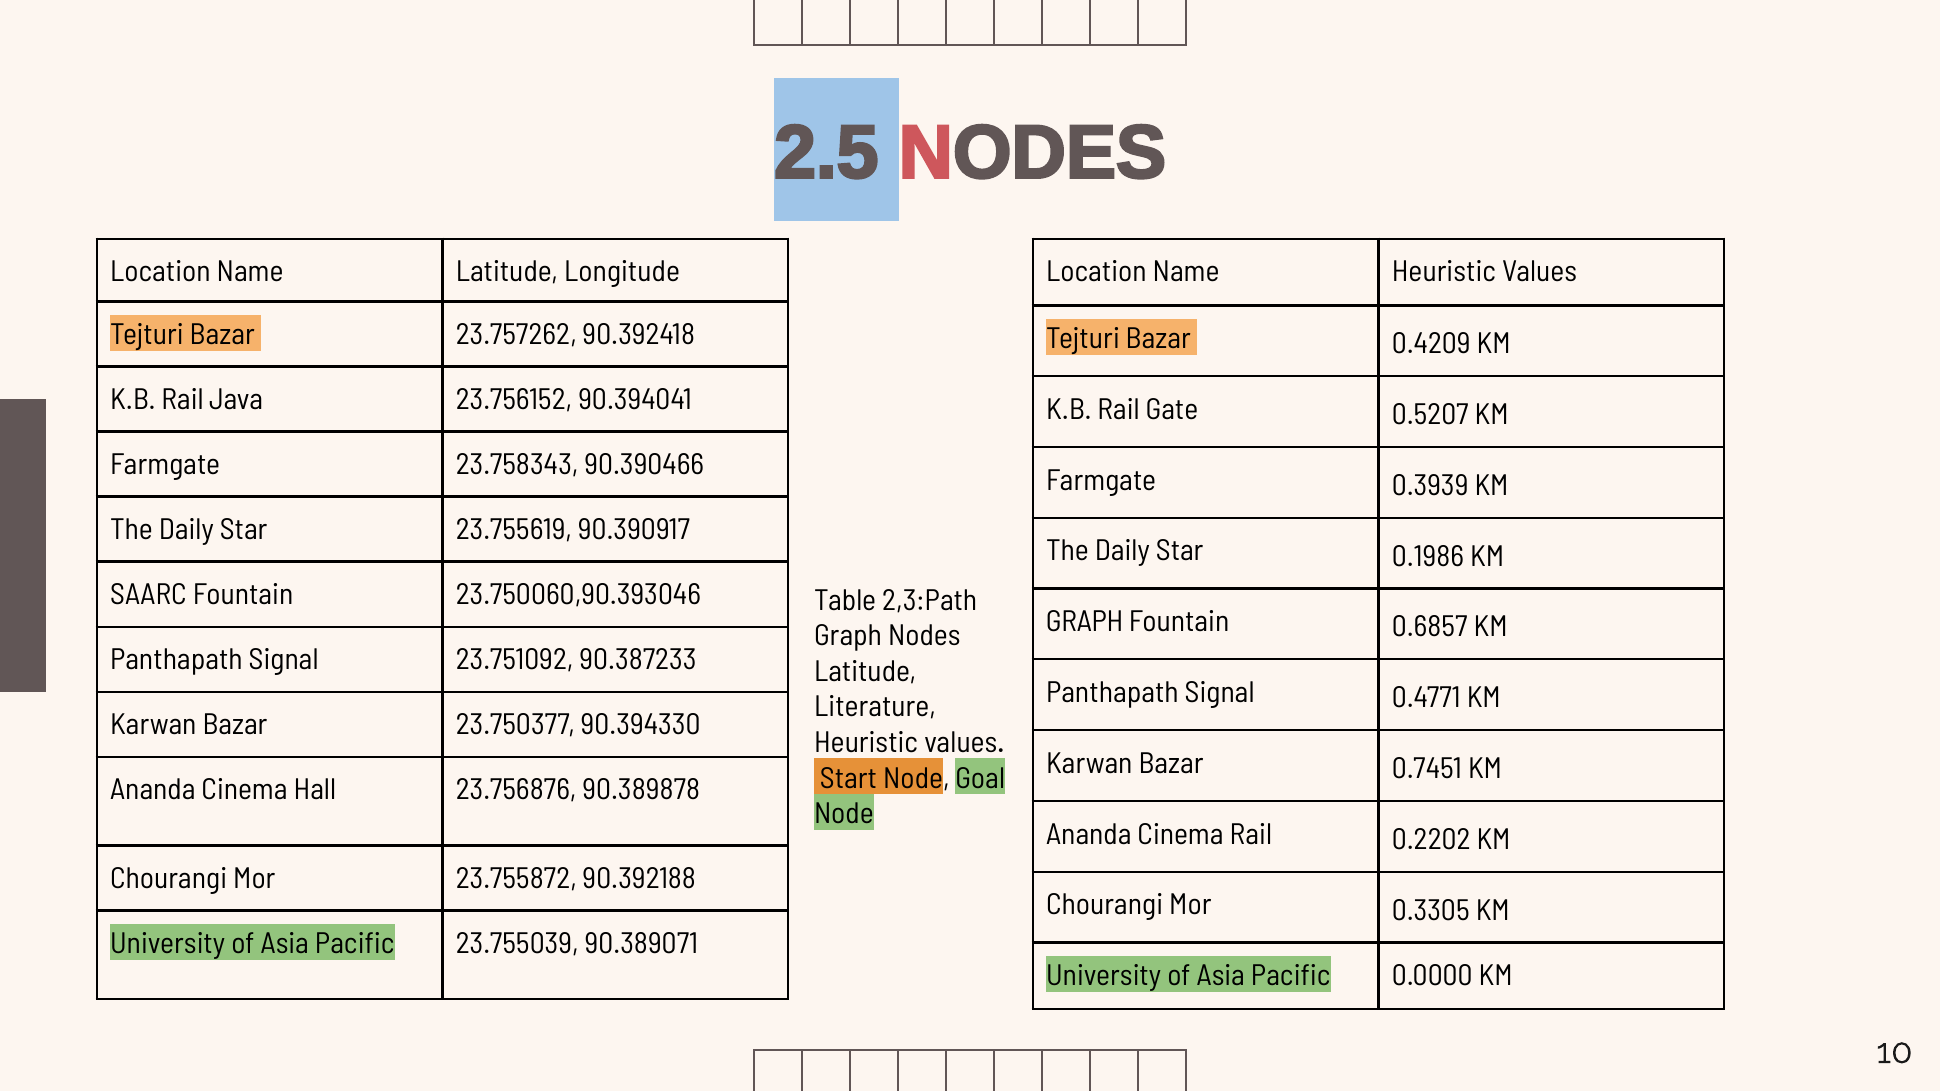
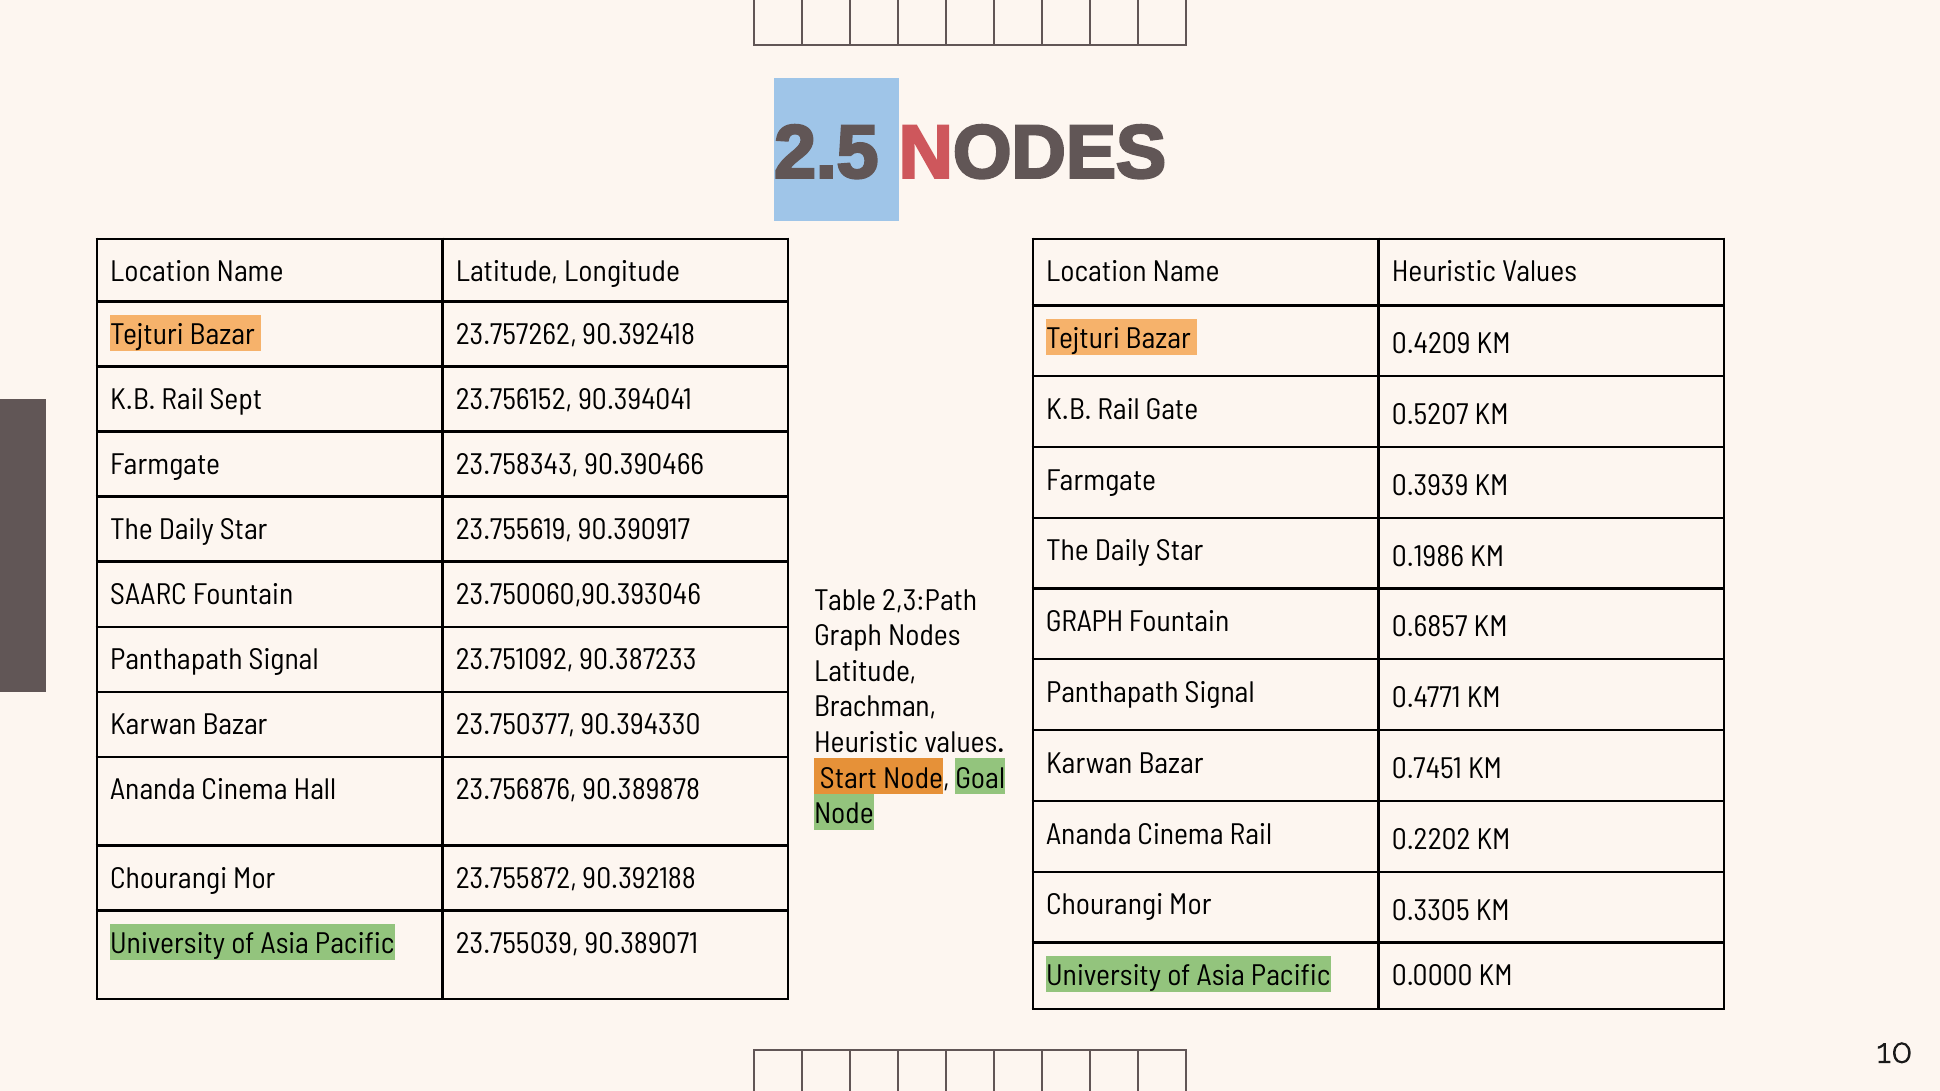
Java: Java -> Sept
Literature: Literature -> Brachman
